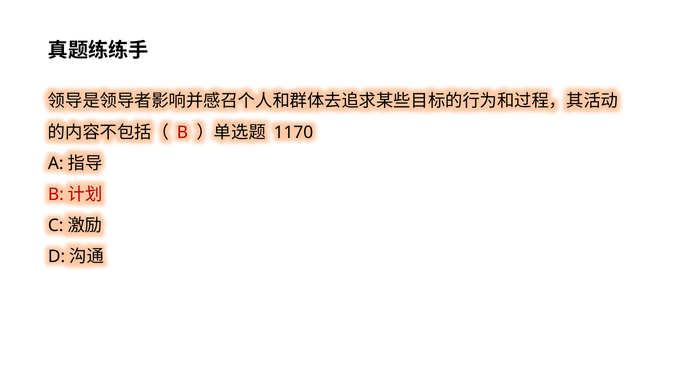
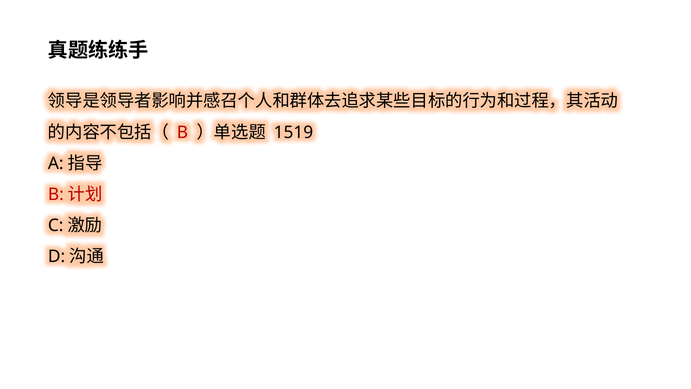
1170: 1170 -> 1519
